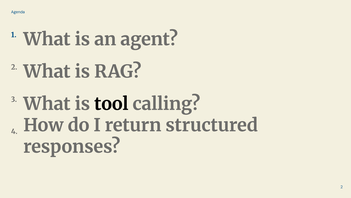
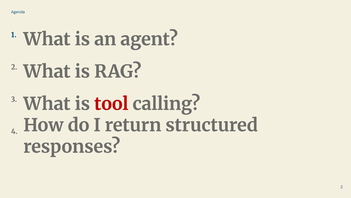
tool colour: black -> red
